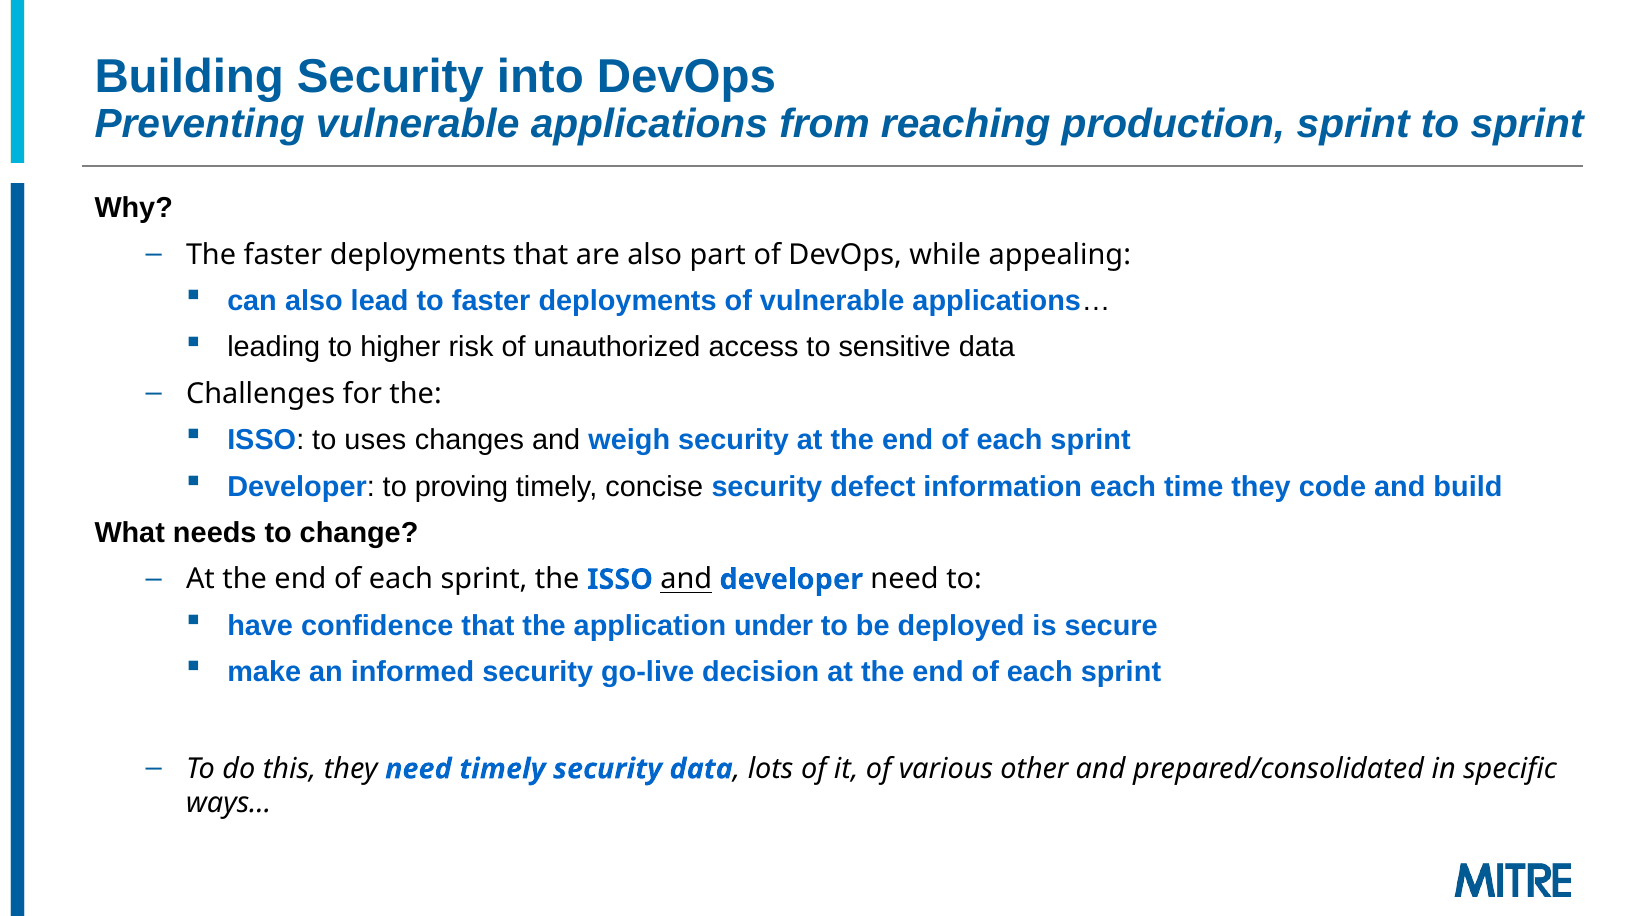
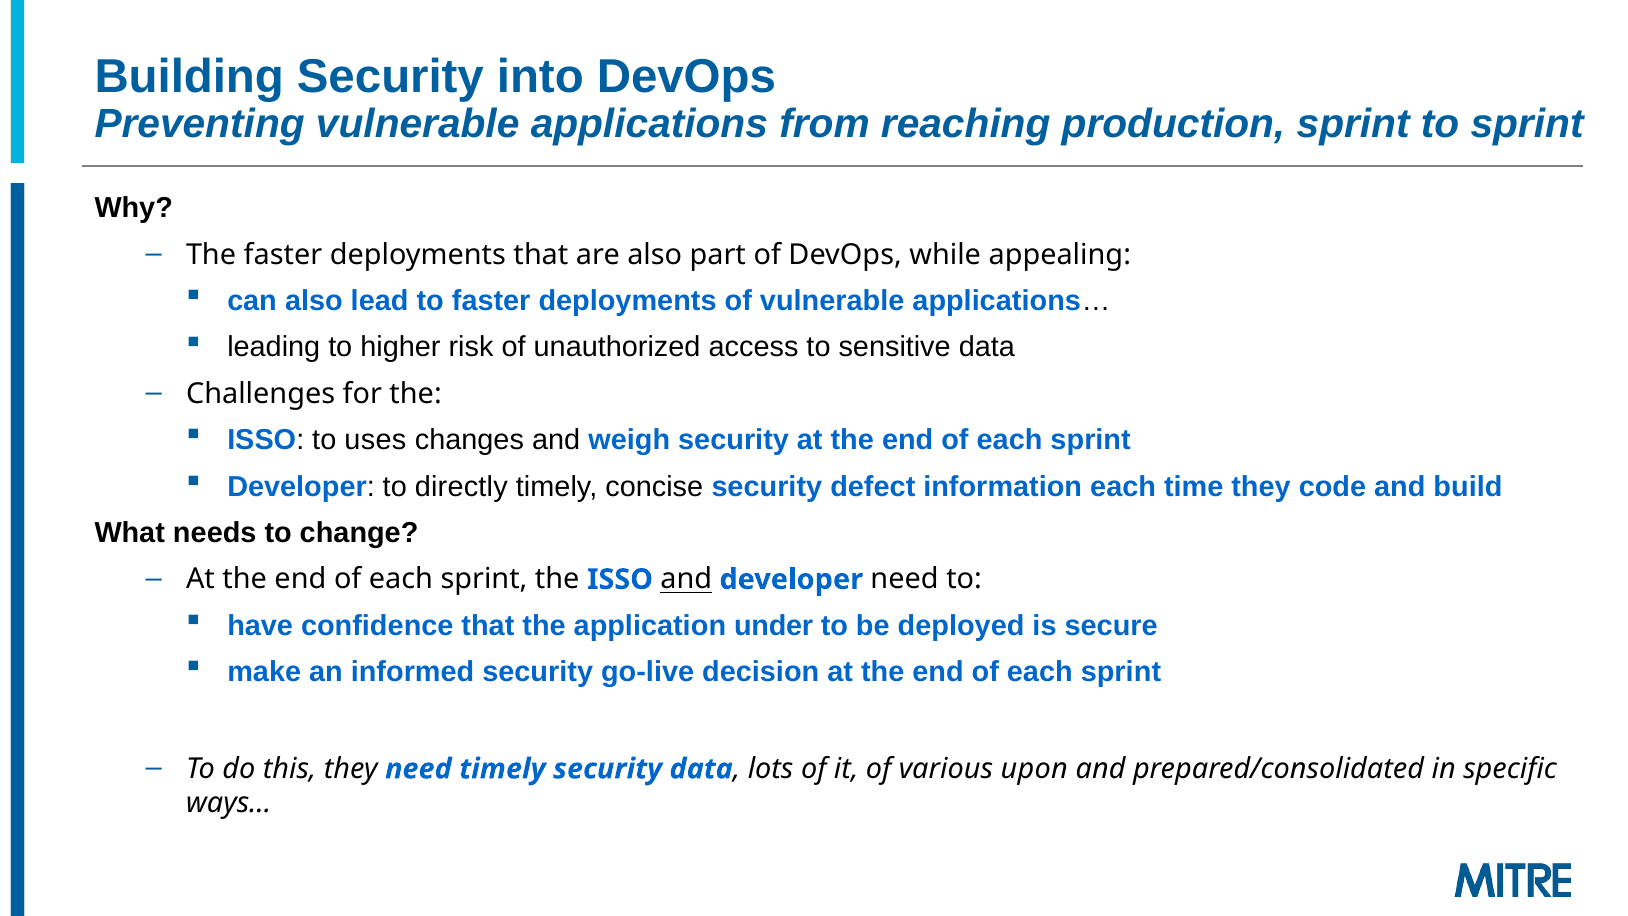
proving: proving -> directly
other: other -> upon
